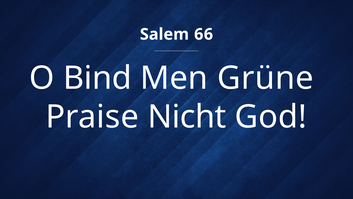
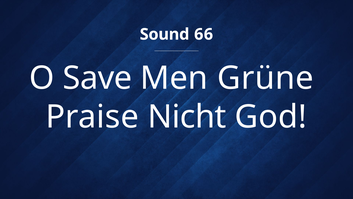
Salem: Salem -> Sound
Bind: Bind -> Save
